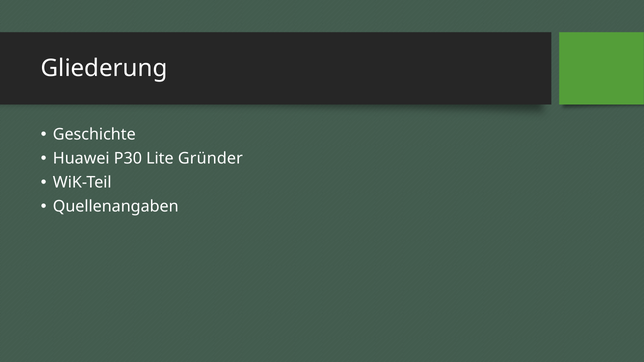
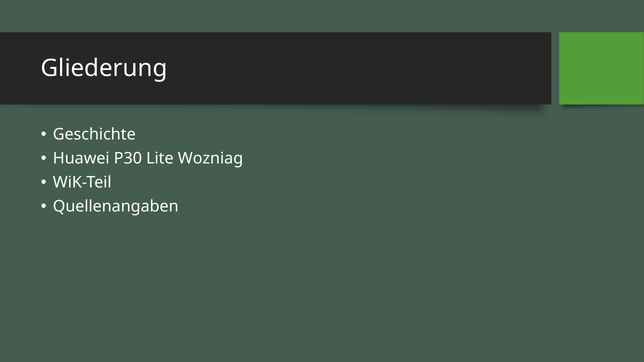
Gründer: Gründer -> Wozniag
